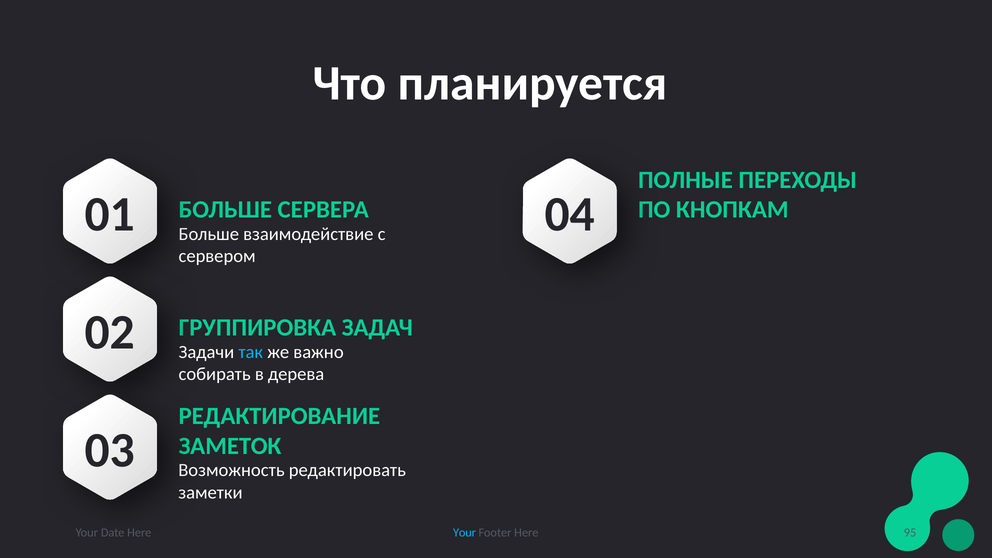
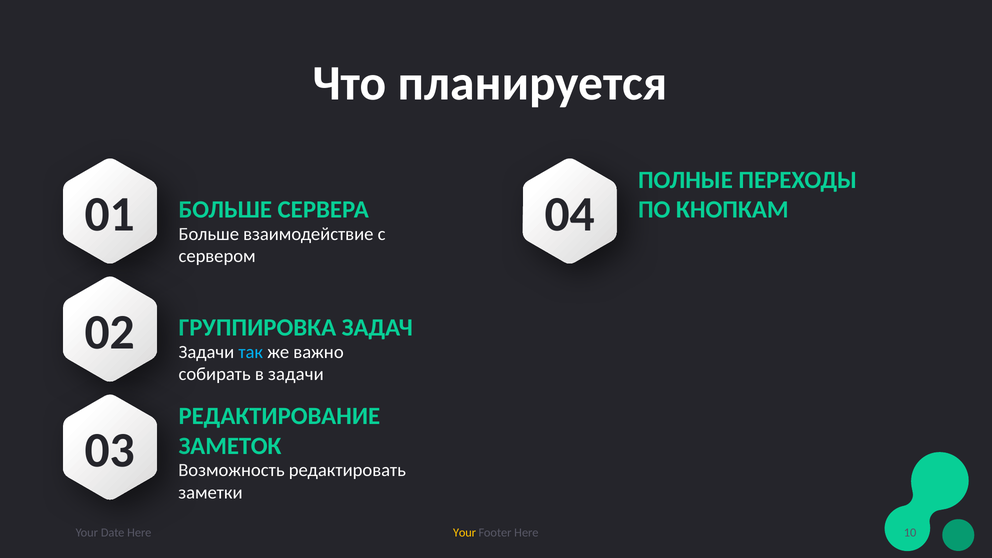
в дерева: дерева -> задачи
Your at (465, 533) colour: light blue -> yellow
95: 95 -> 10
